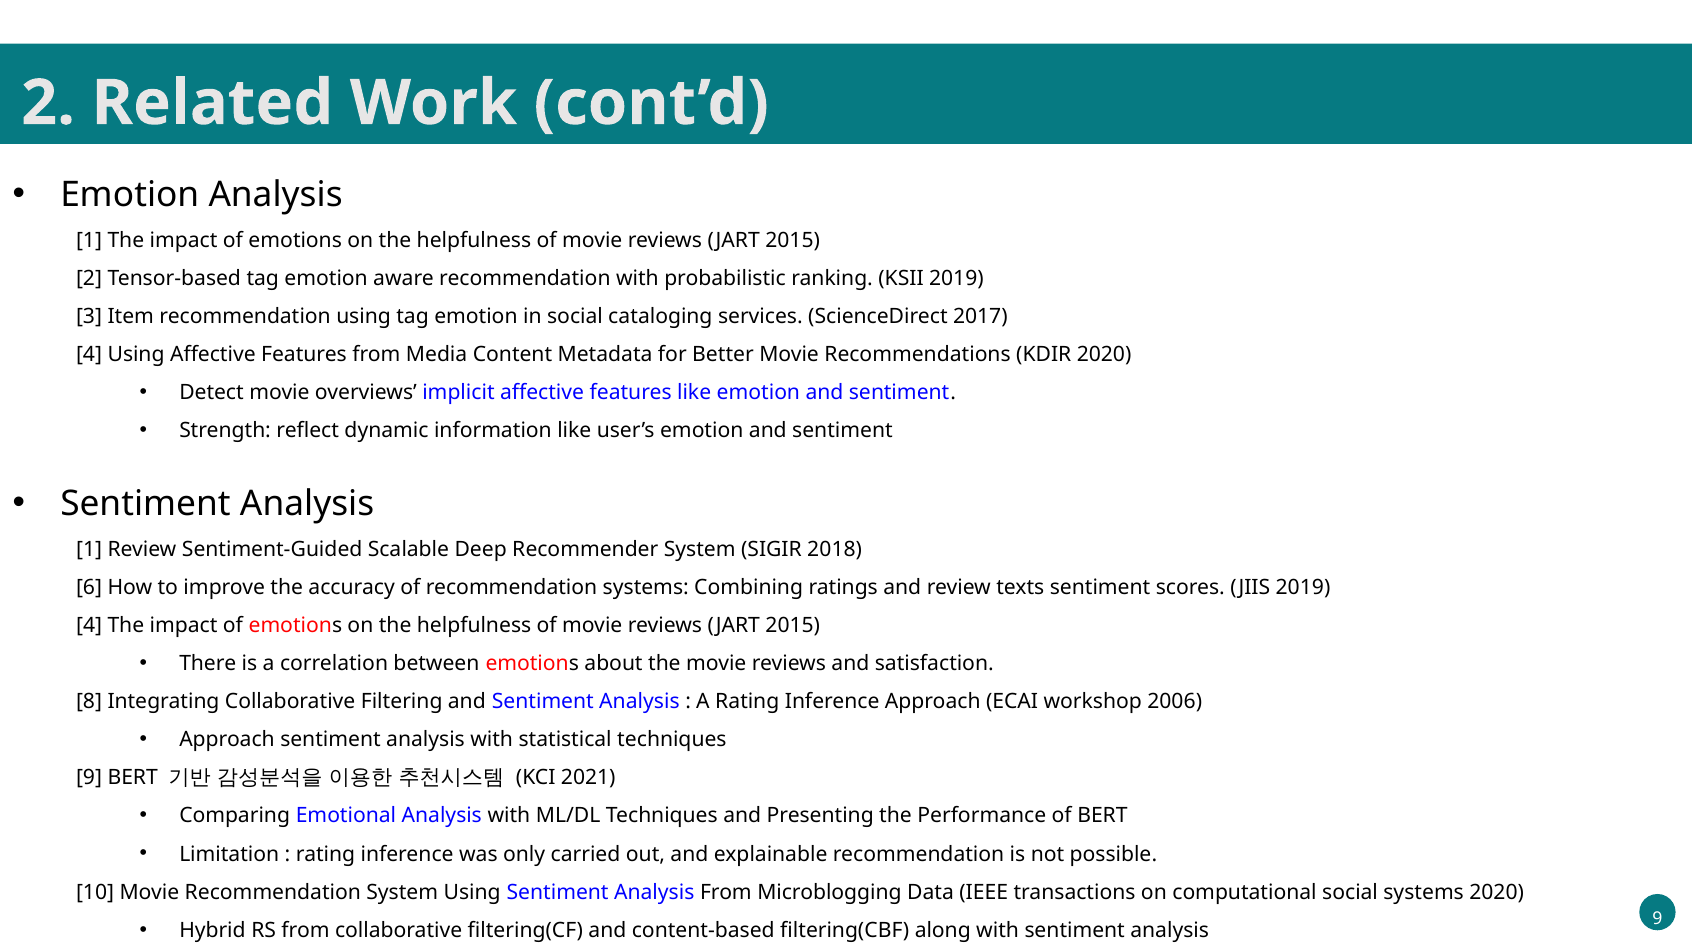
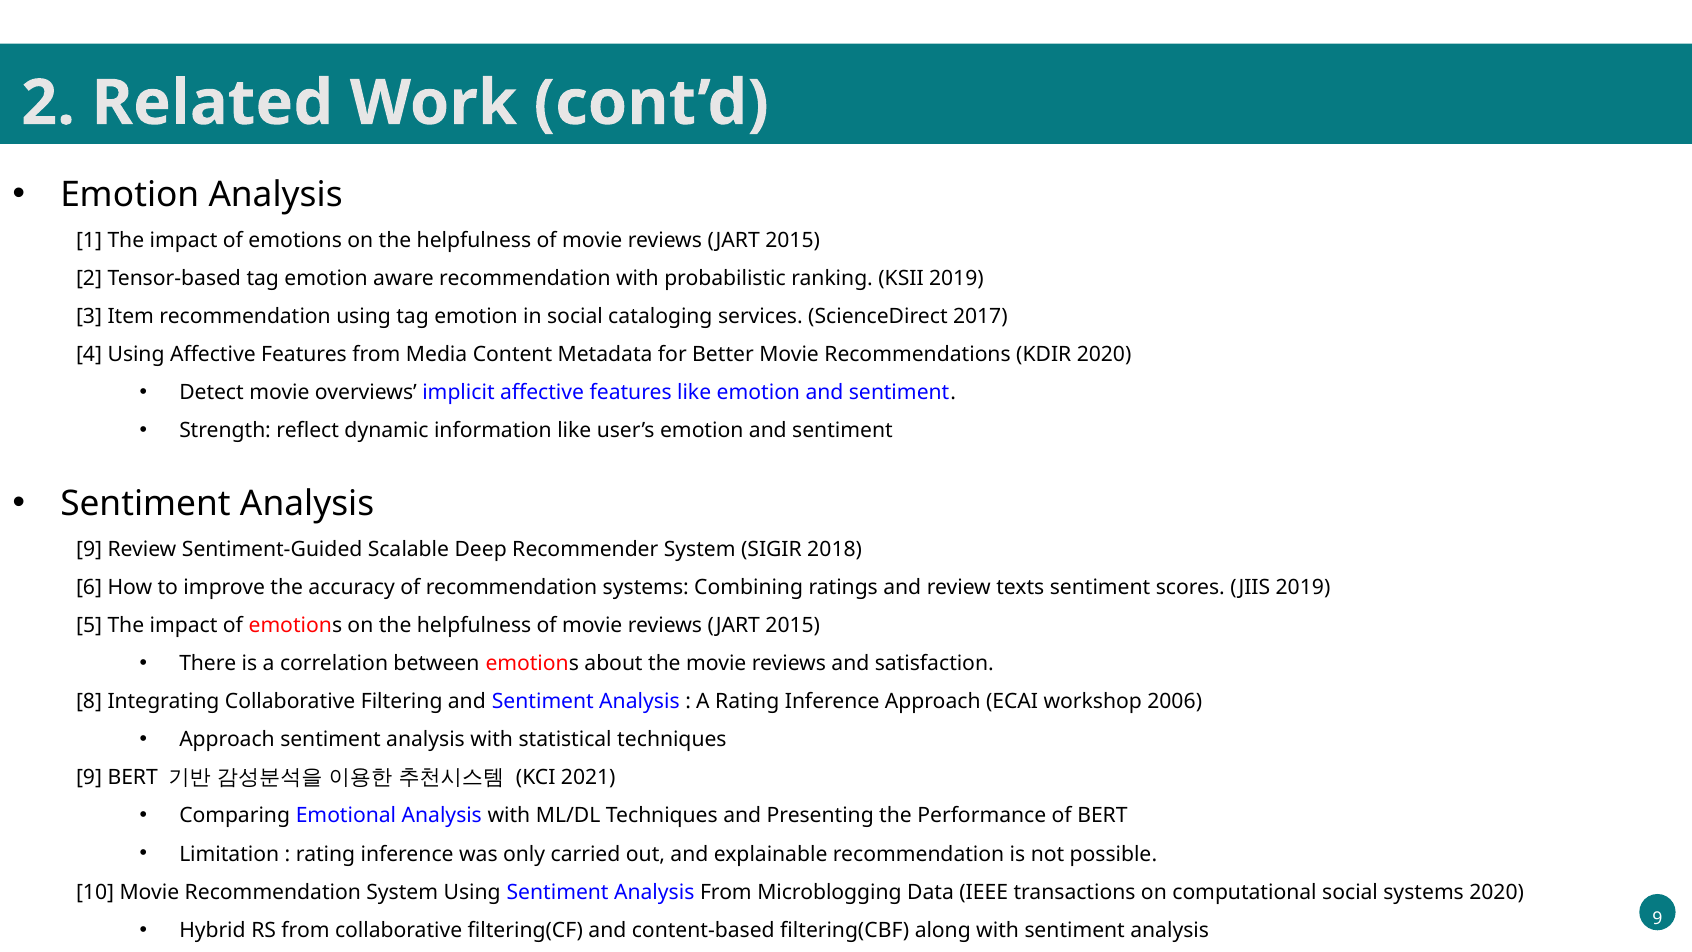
1 at (89, 549): 1 -> 9
4 at (89, 625): 4 -> 5
